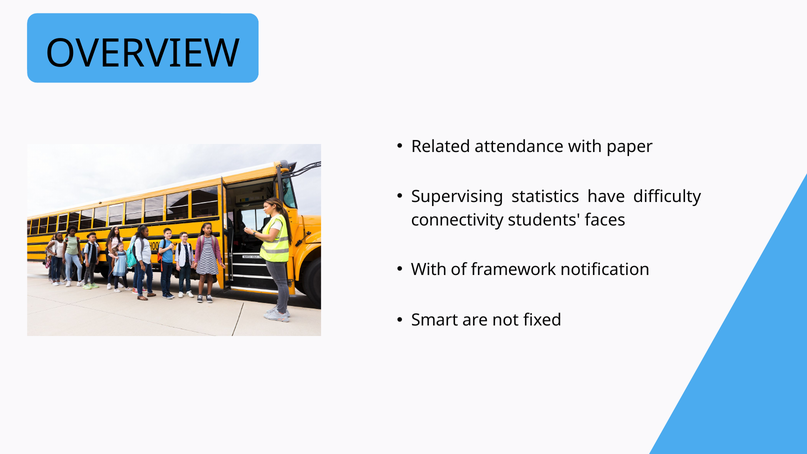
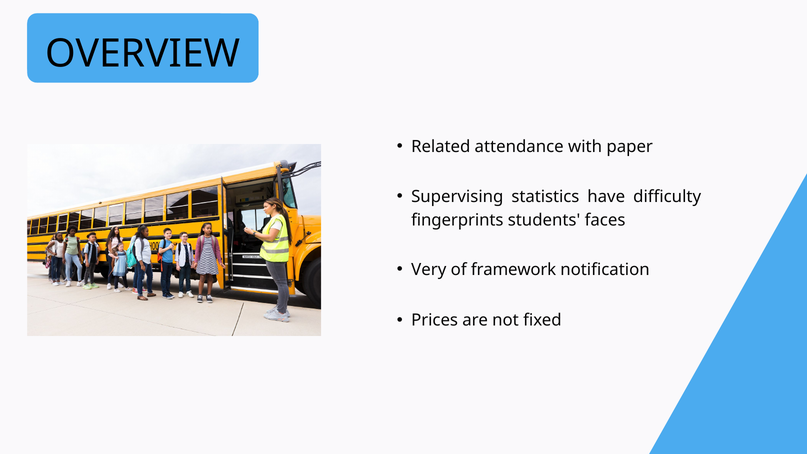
connectivity: connectivity -> fingerprints
With at (429, 270): With -> Very
Smart: Smart -> Prices
